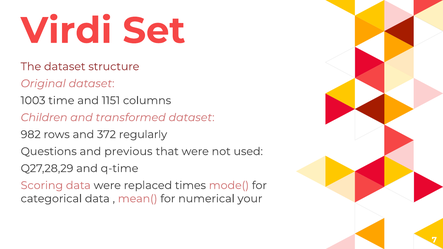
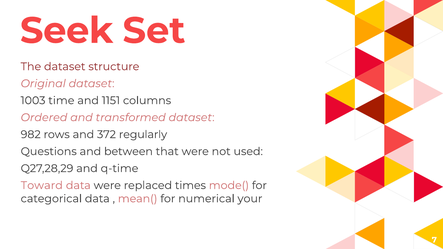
Virdi: Virdi -> Seek
Children: Children -> Ordered
previous: previous -> between
Scoring: Scoring -> Toward
